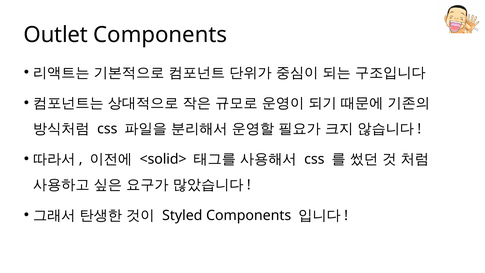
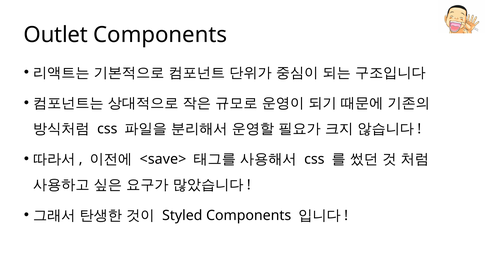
<solid>: <solid> -> <save>
